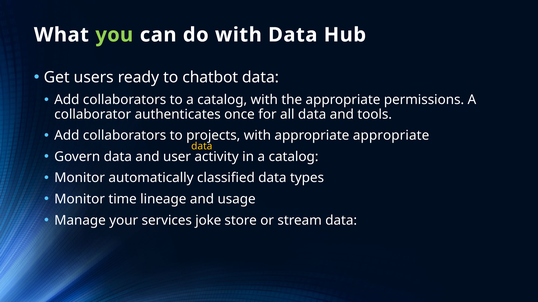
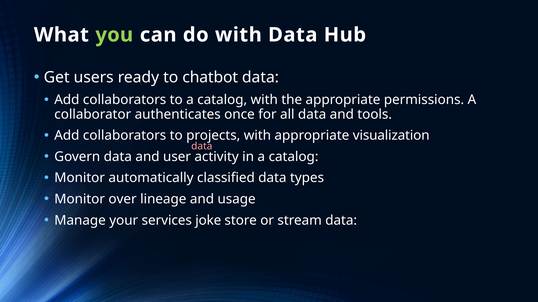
appropriate appropriate: appropriate -> visualization
data at (202, 146) colour: yellow -> pink
time: time -> over
